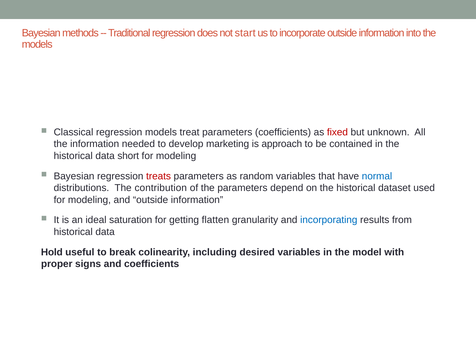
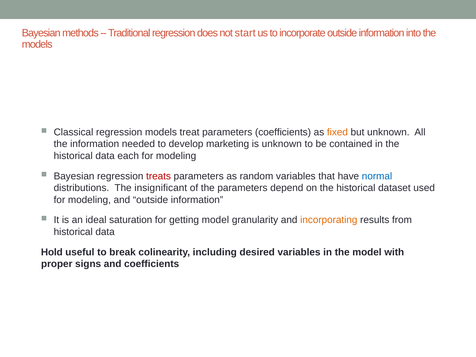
fixed colour: red -> orange
is approach: approach -> unknown
short: short -> each
contribution: contribution -> insignificant
getting flatten: flatten -> model
incorporating colour: blue -> orange
